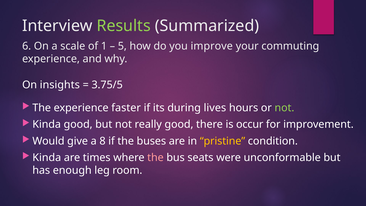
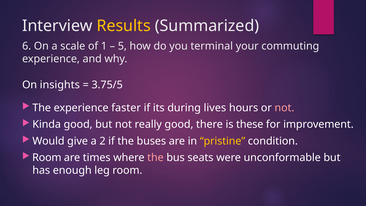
Results colour: light green -> yellow
improve: improve -> terminal
not at (284, 108) colour: light green -> pink
occur: occur -> these
8: 8 -> 2
Kinda at (47, 158): Kinda -> Room
